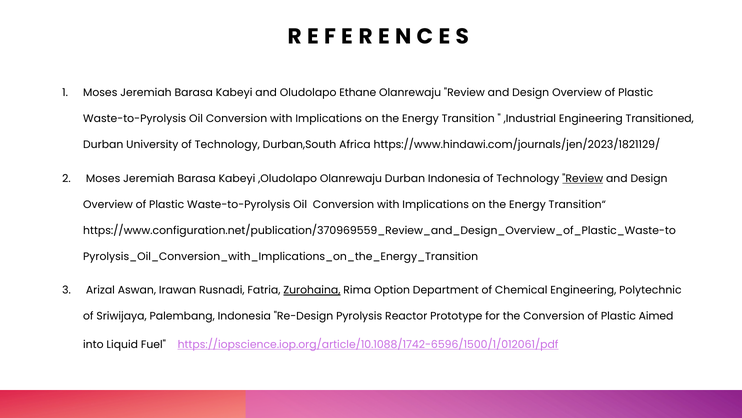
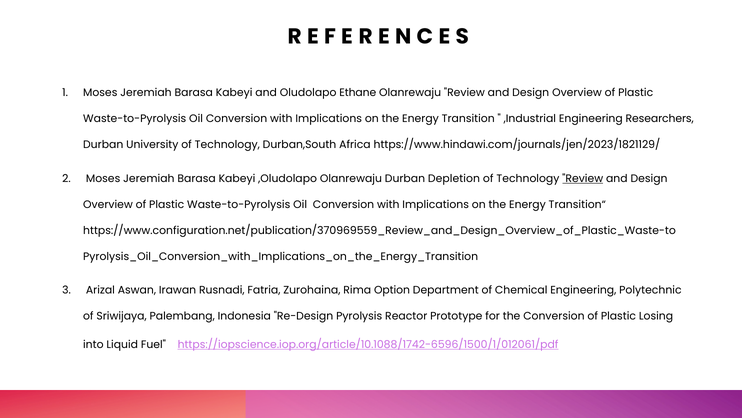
Transitioned: Transitioned -> Researchers
Durban Indonesia: Indonesia -> Depletion
Zurohaina underline: present -> none
Aimed: Aimed -> Losing
